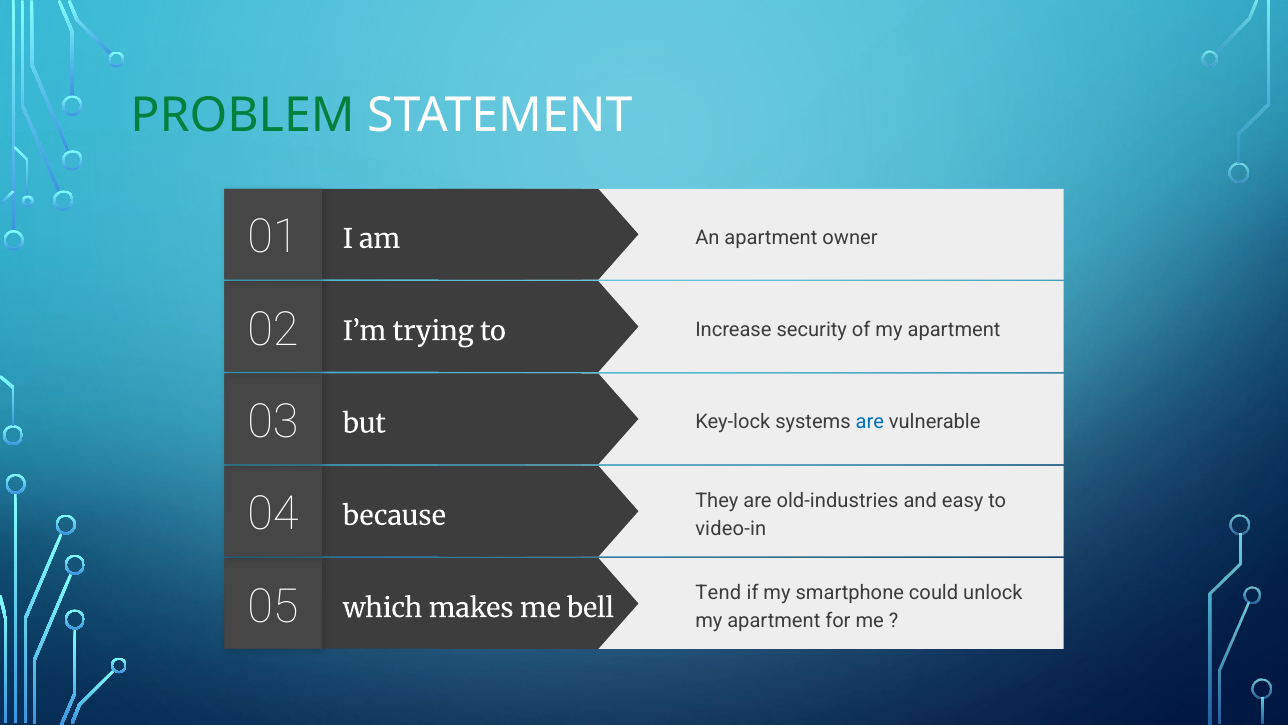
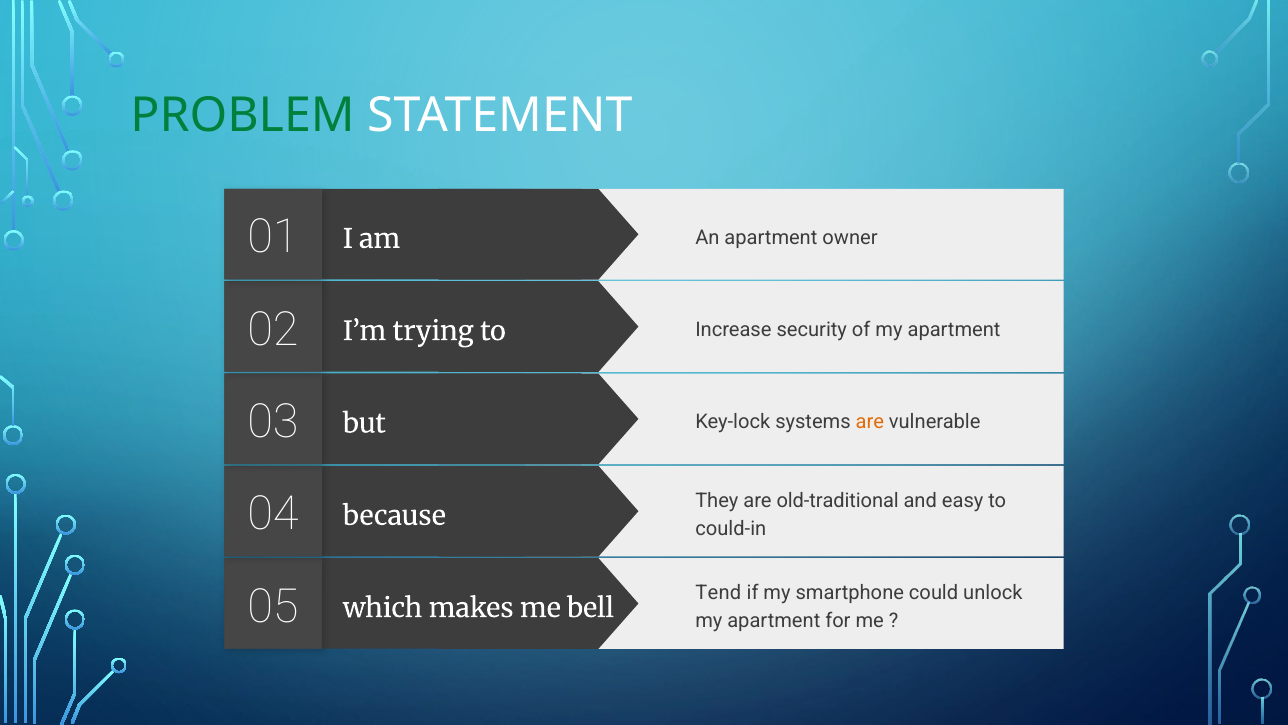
are at (870, 422) colour: blue -> orange
old-industries: old-industries -> old-traditional
video-in: video-in -> could-in
